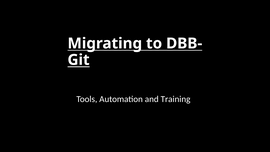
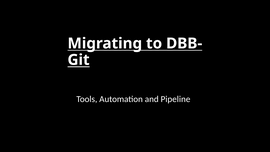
Training: Training -> Pipeline
